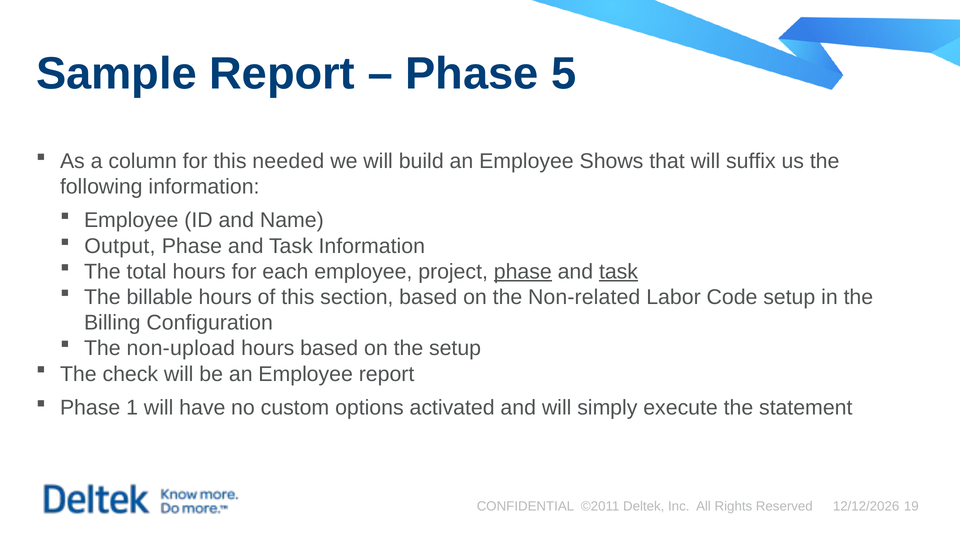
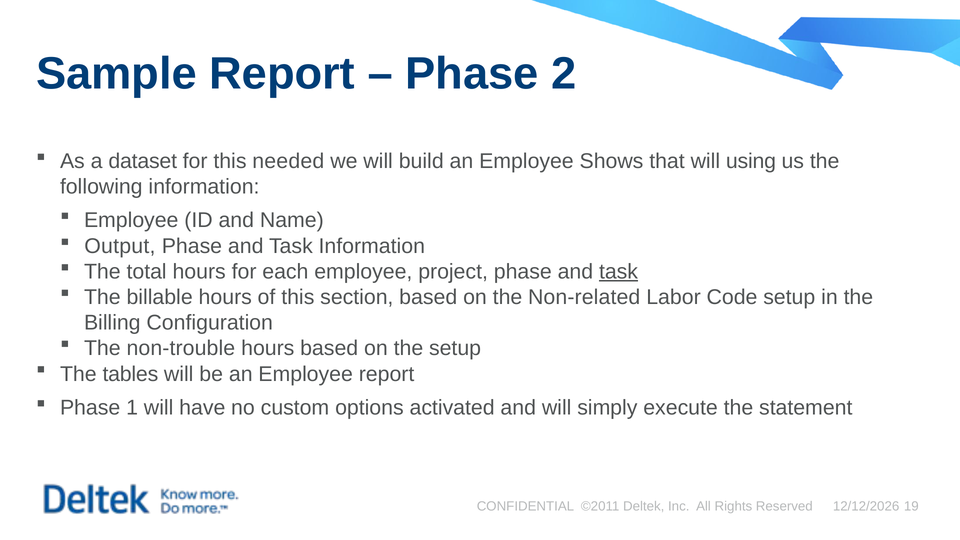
5: 5 -> 2
column: column -> dataset
suffix: suffix -> using
phase at (523, 272) underline: present -> none
non-upload: non-upload -> non-trouble
check: check -> tables
